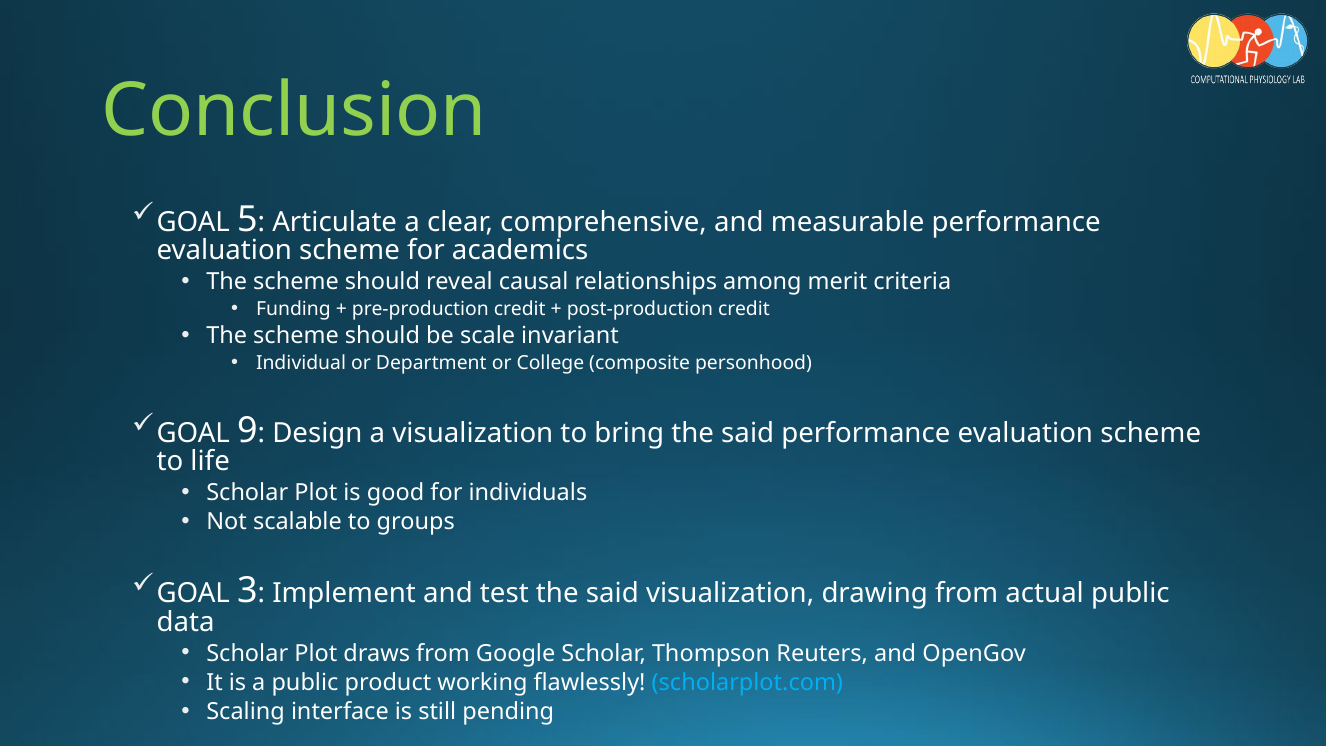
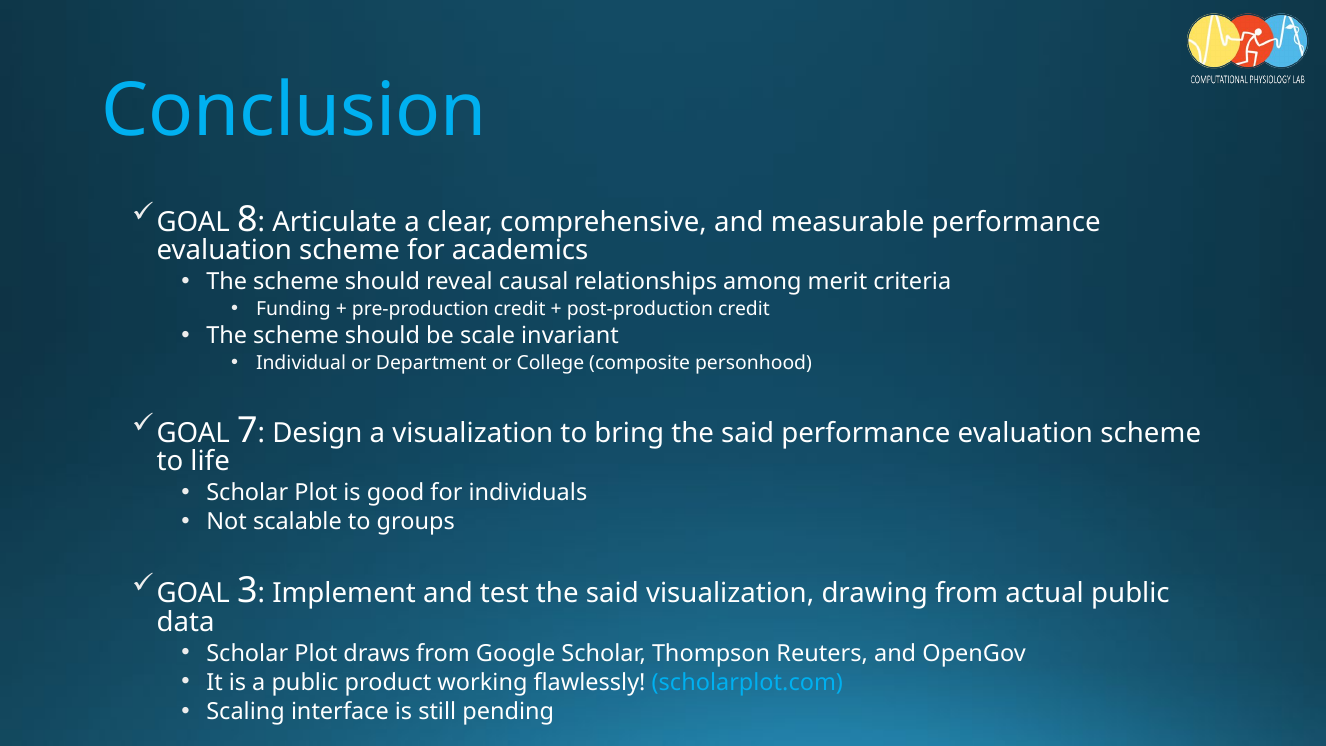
Conclusion colour: light green -> light blue
5: 5 -> 8
9: 9 -> 7
